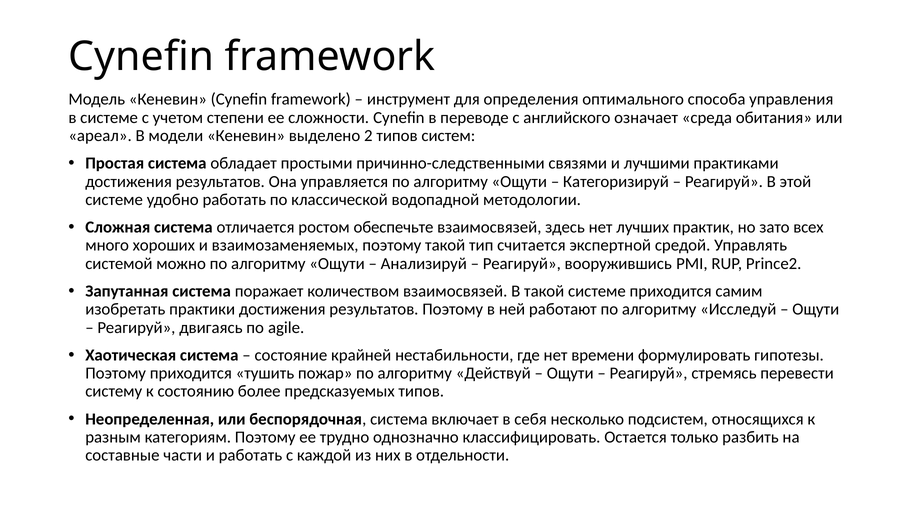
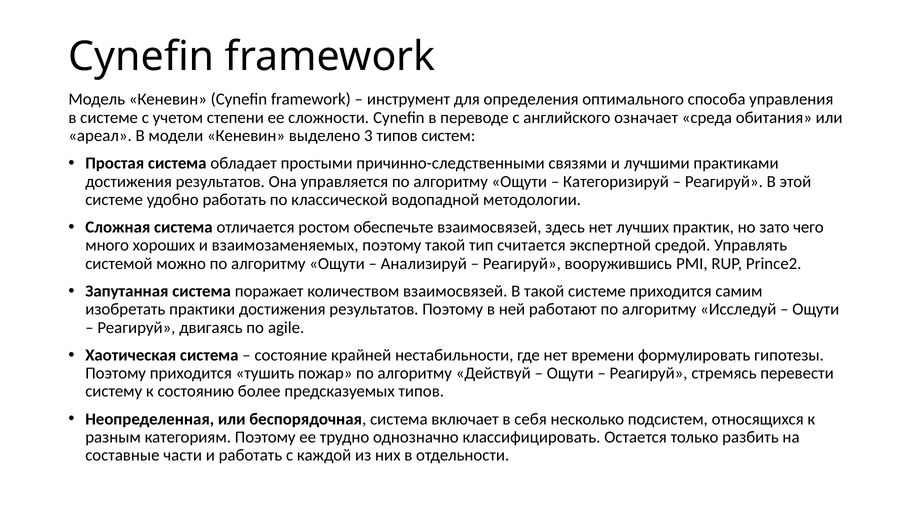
2: 2 -> 3
всех: всех -> чего
